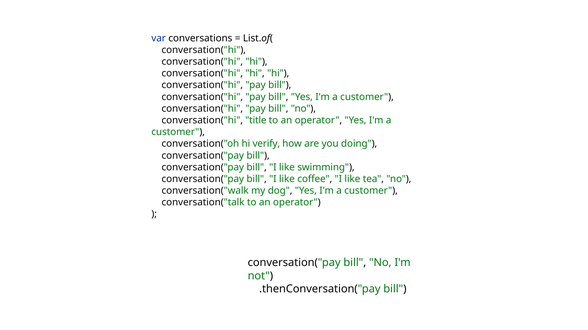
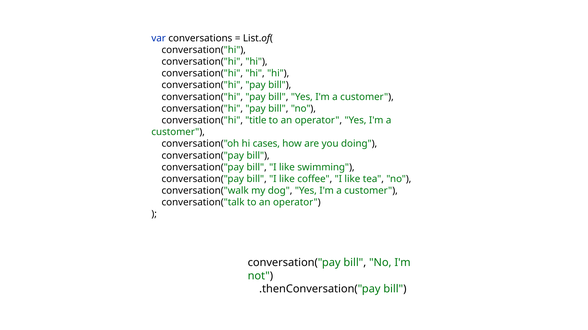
verify: verify -> cases
